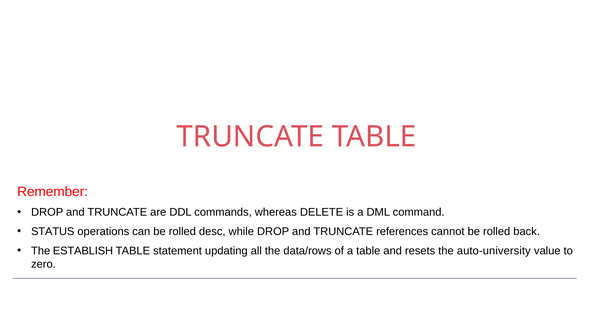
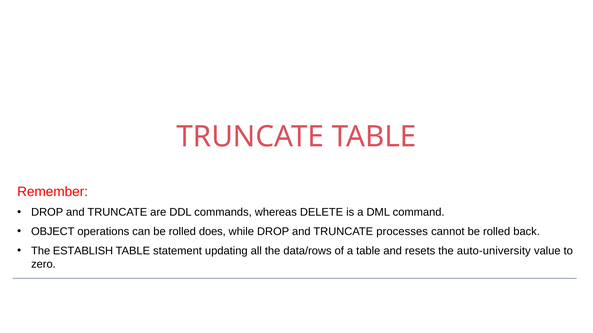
STATUS: STATUS -> OBJECT
desc: desc -> does
references: references -> processes
